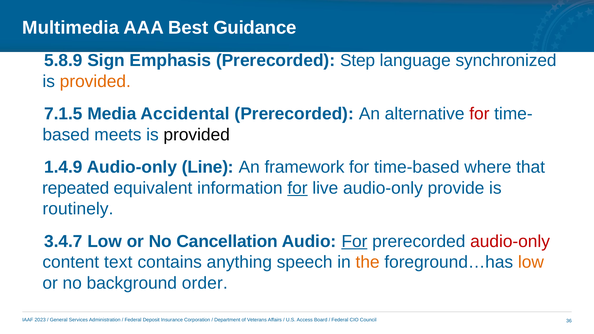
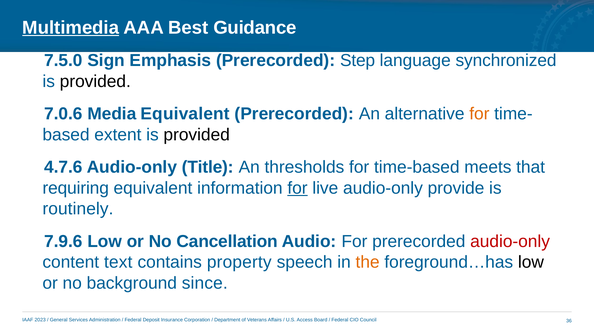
Multimedia underline: none -> present
5.8.9: 5.8.9 -> 7.5.0
provided at (95, 81) colour: orange -> black
7.1.5: 7.1.5 -> 7.0.6
Media Accidental: Accidental -> Equivalent
for at (479, 114) colour: red -> orange
meets: meets -> extent
1.4.9: 1.4.9 -> 4.7.6
Line: Line -> Title
framework: framework -> thresholds
where: where -> meets
repeated: repeated -> requiring
3.4.7: 3.4.7 -> 7.9.6
For at (354, 241) underline: present -> none
anything: anything -> property
low at (531, 262) colour: orange -> black
order: order -> since
